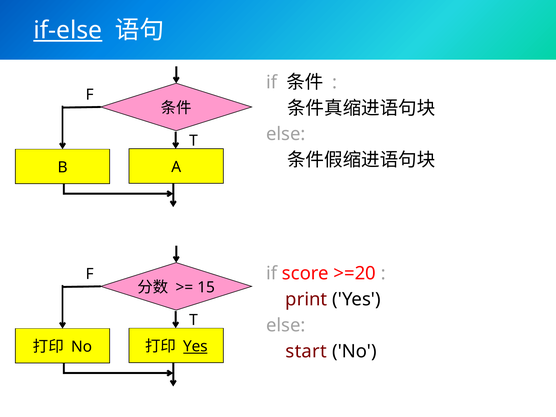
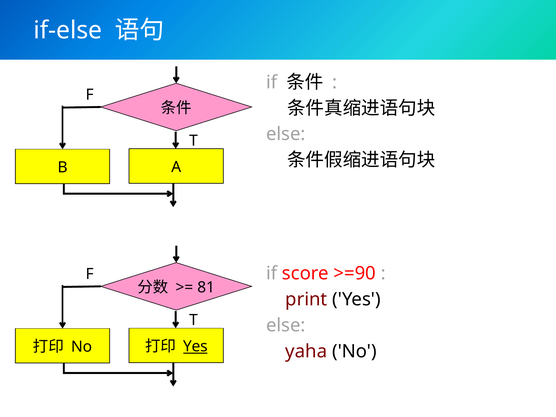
if-else underline: present -> none
>=20: >=20 -> >=90
15: 15 -> 81
start: start -> yaha
